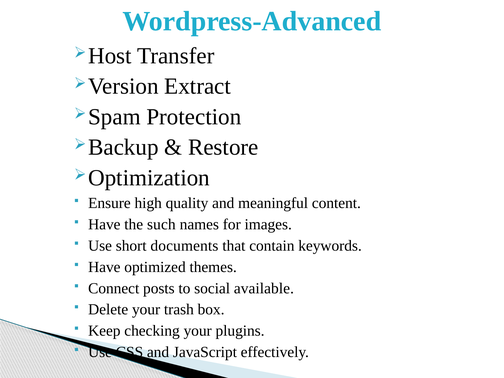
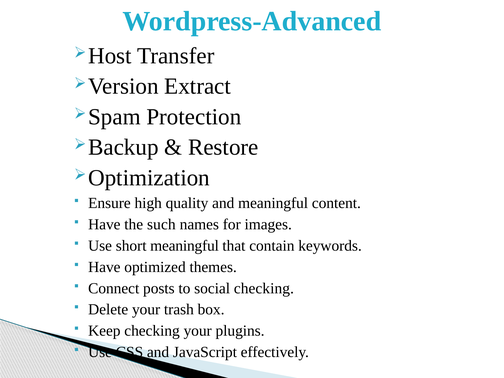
short documents: documents -> meaningful
social available: available -> checking
